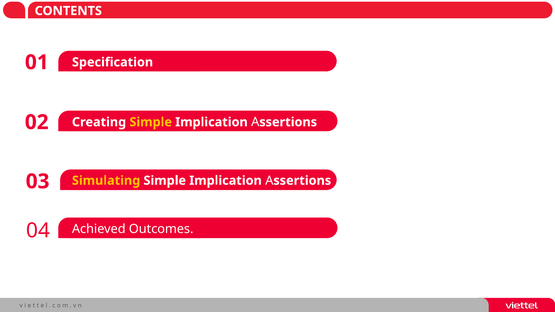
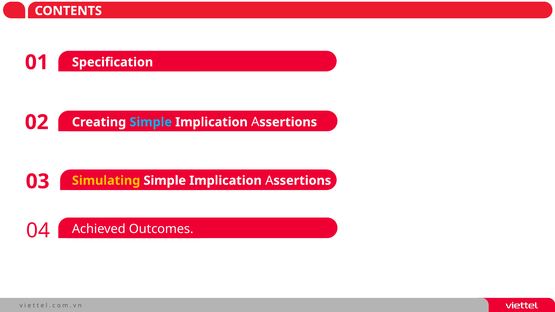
Simple at (151, 122) colour: yellow -> light blue
